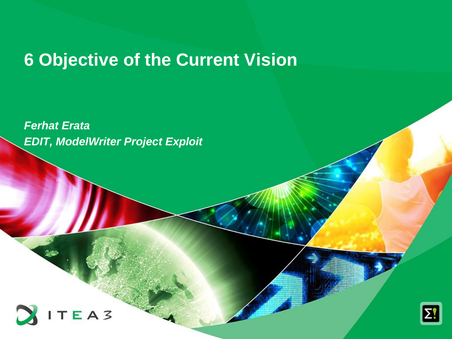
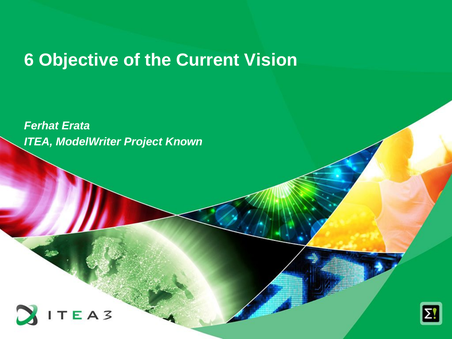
EDIT: EDIT -> ITEA
Exploit: Exploit -> Known
